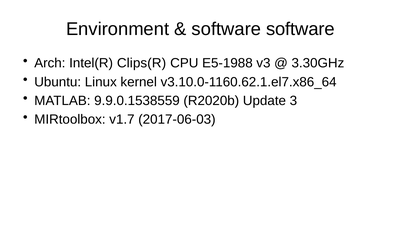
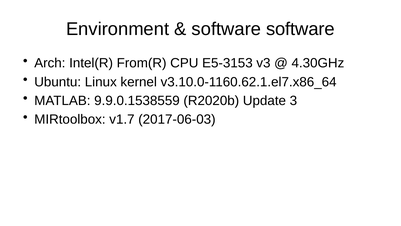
Clips(R: Clips(R -> From(R
E5-1988: E5-1988 -> E5-3153
3.30GHz: 3.30GHz -> 4.30GHz
